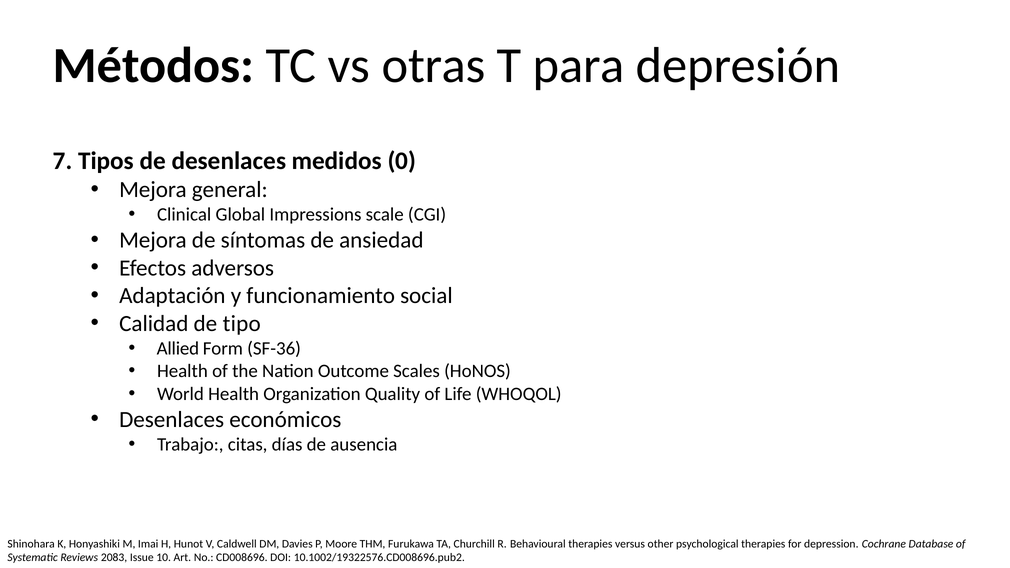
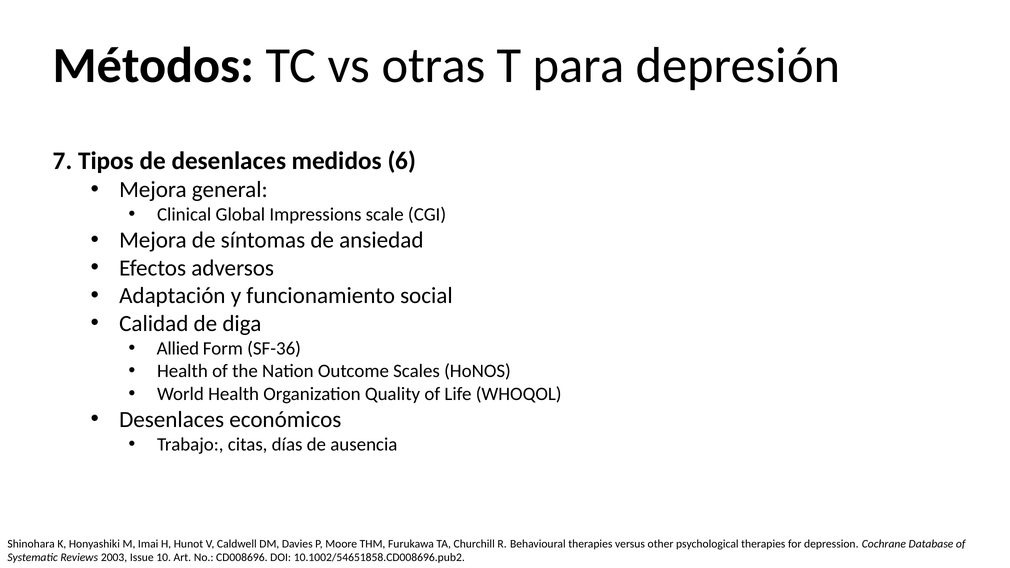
0: 0 -> 6
tipo: tipo -> diga
2083: 2083 -> 2003
10.1002/19322576.CD008696.pub2: 10.1002/19322576.CD008696.pub2 -> 10.1002/54651858.CD008696.pub2
